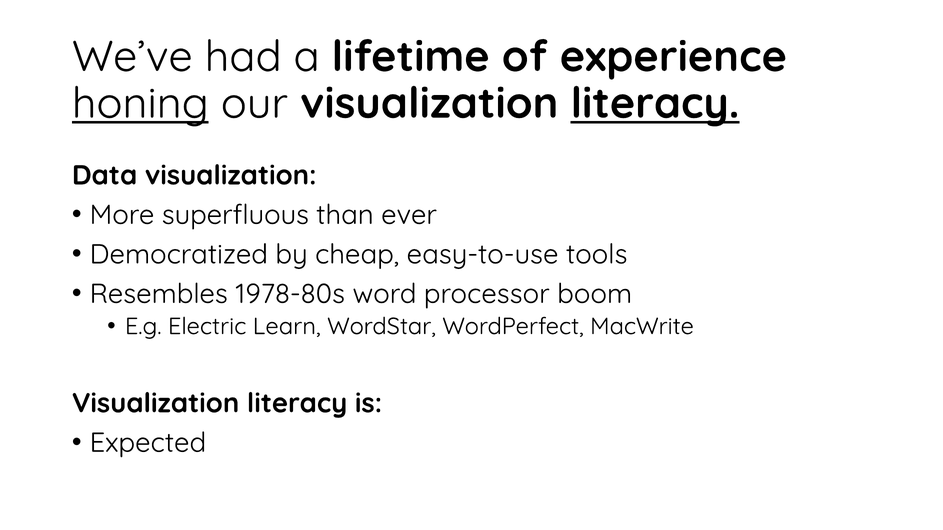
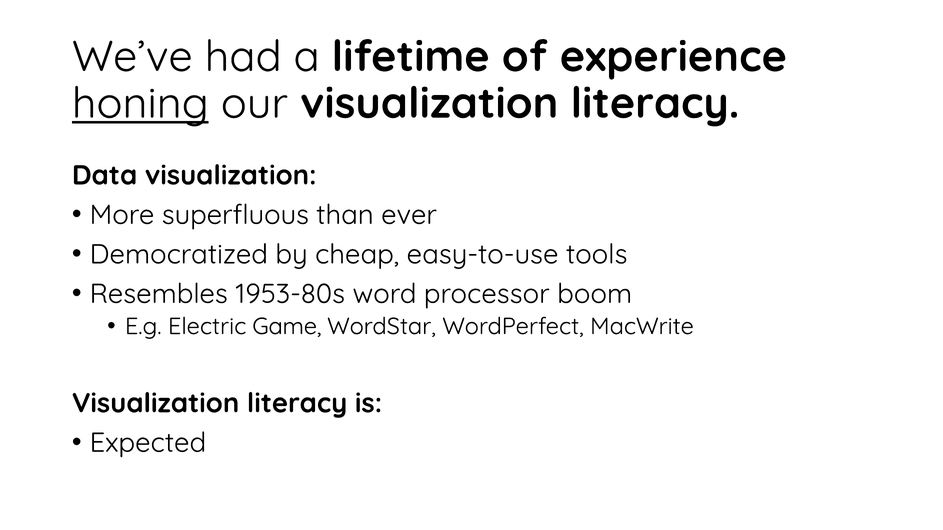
literacy at (655, 104) underline: present -> none
1978-80s: 1978-80s -> 1953-80s
Learn: Learn -> Game
